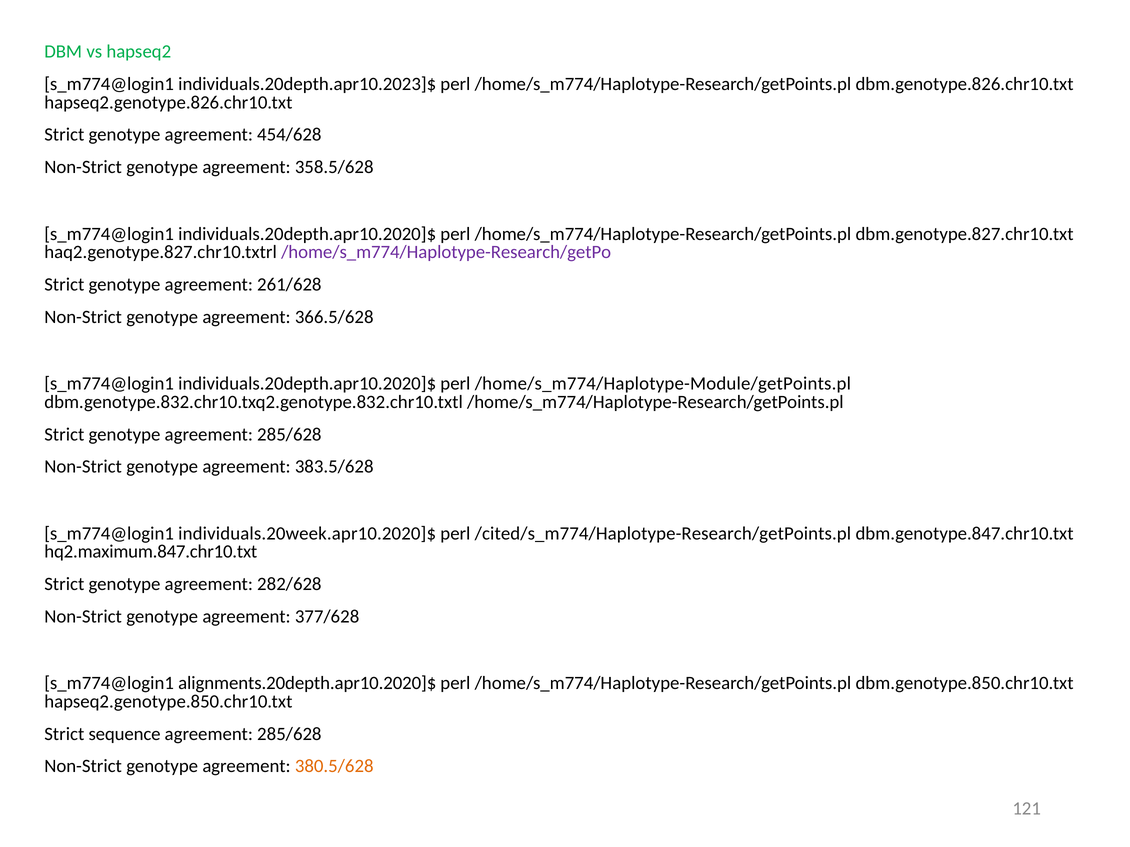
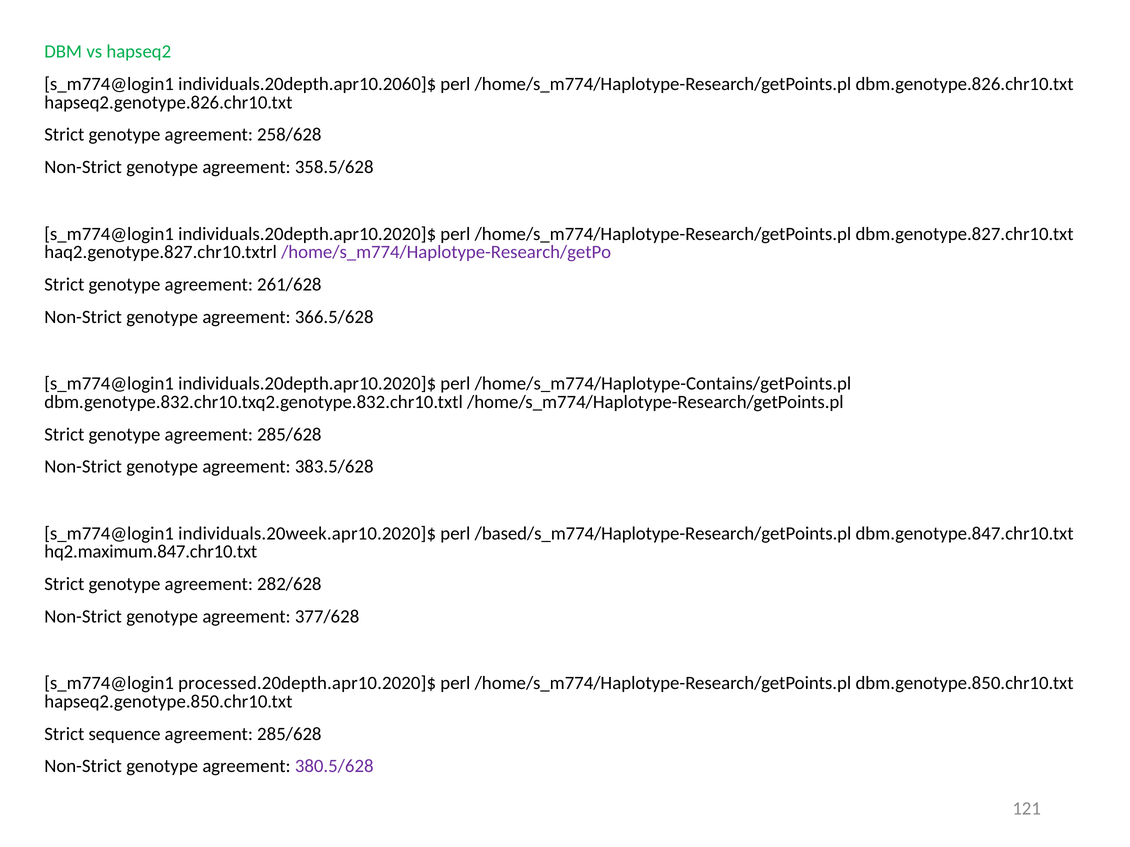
individuals.20depth.apr10.2023]$: individuals.20depth.apr10.2023]$ -> individuals.20depth.apr10.2060]$
454/628: 454/628 -> 258/628
/home/s_m774/Haplotype-Module/getPoints.pl: /home/s_m774/Haplotype-Module/getPoints.pl -> /home/s_m774/Haplotype-Contains/getPoints.pl
/cited/s_m774/Haplotype-Research/getPoints.pl: /cited/s_m774/Haplotype-Research/getPoints.pl -> /based/s_m774/Haplotype-Research/getPoints.pl
alignments.20depth.apr10.2020]$: alignments.20depth.apr10.2020]$ -> processed.20depth.apr10.2020]$
380.5/628 colour: orange -> purple
